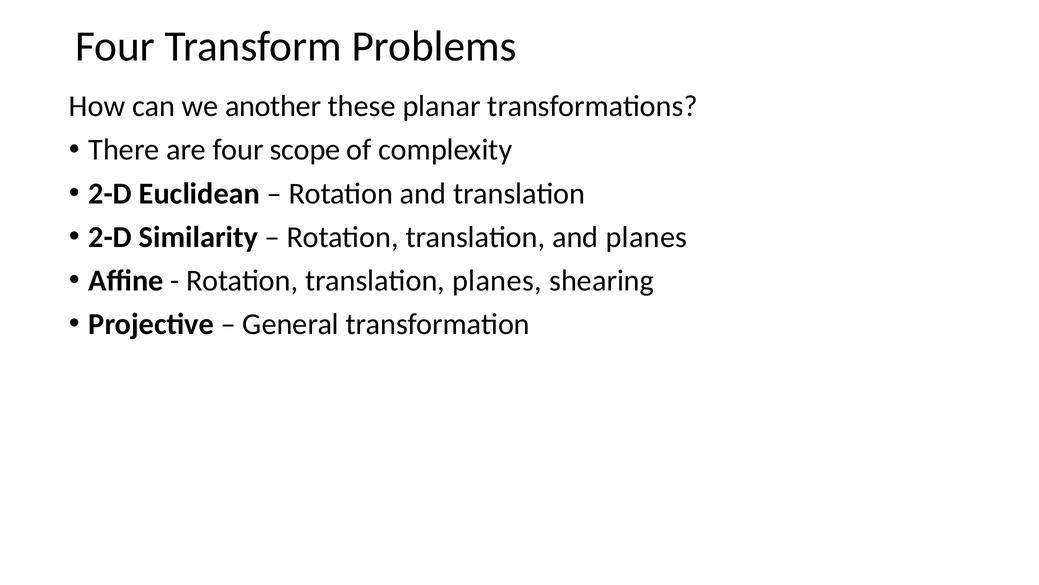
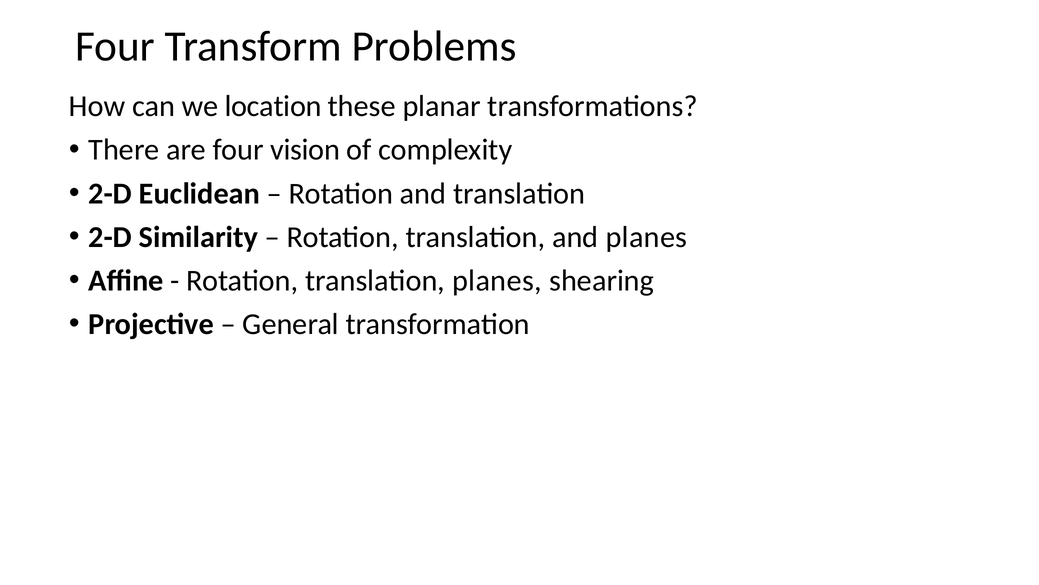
another: another -> location
scope: scope -> vision
